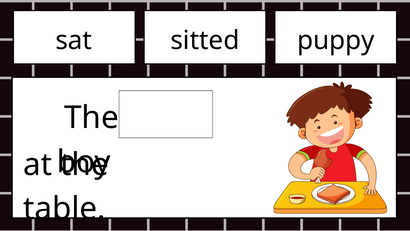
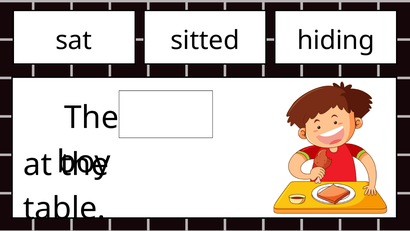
puppy: puppy -> hiding
